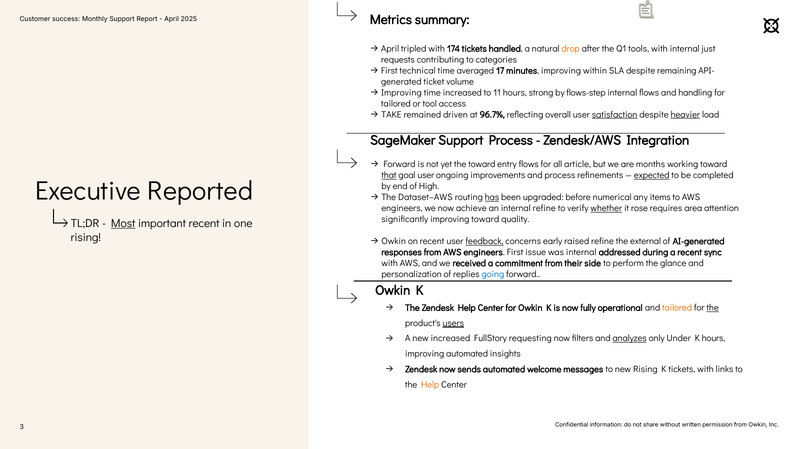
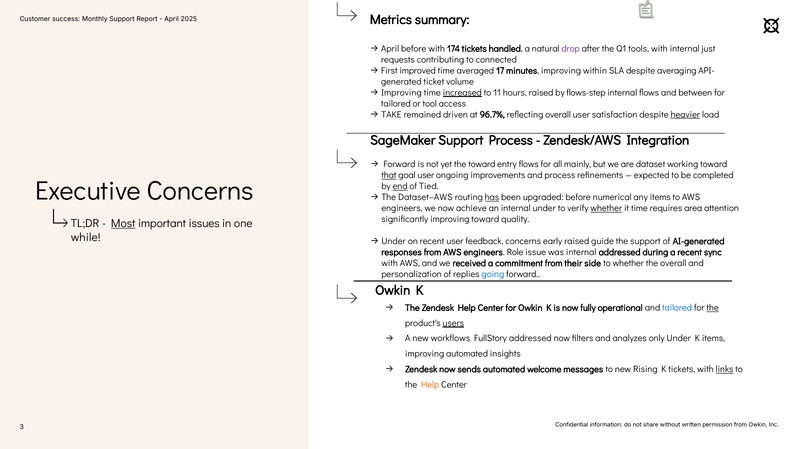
April tripled: tripled -> before
drop colour: orange -> purple
categories: categories -> connected
technical: technical -> improved
remaining: remaining -> averaging
increased at (462, 93) underline: none -> present
hours strong: strong -> raised
handling: handling -> between
satisfaction underline: present -> none
article: article -> mainly
months: months -> dataset
expected underline: present -> none
Executive Reported: Reported -> Concerns
end underline: none -> present
High: High -> Tied
internal refine: refine -> under
it rose: rose -> time
important recent: recent -> issues
rising at (86, 237): rising -> while
Owkin at (394, 241): Owkin -> Under
feedback underline: present -> none
raised refine: refine -> guide
the external: external -> support
engineers First: First -> Role
to perform: perform -> whether
the glance: glance -> overall
tailored at (677, 308) colour: orange -> blue
new increased: increased -> workflows
FullStory requesting: requesting -> addressed
analyzes underline: present -> none
K hours: hours -> items
links underline: none -> present
